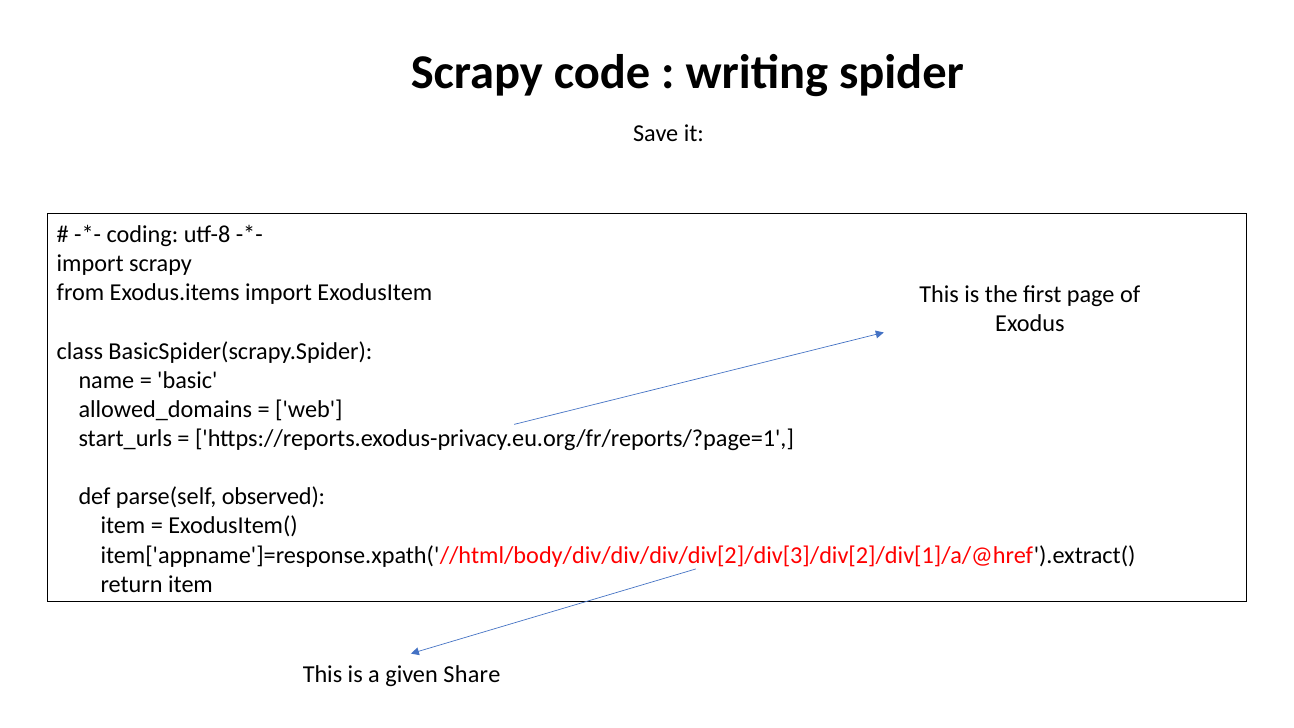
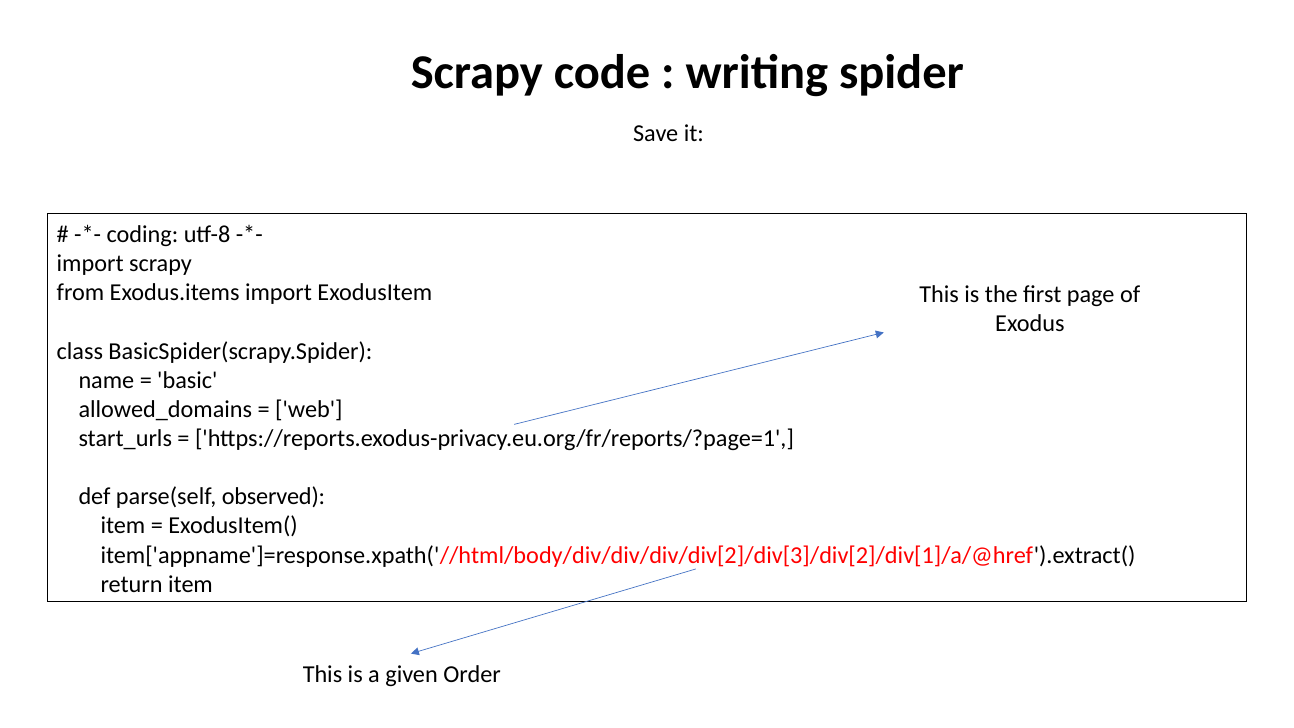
Share: Share -> Order
